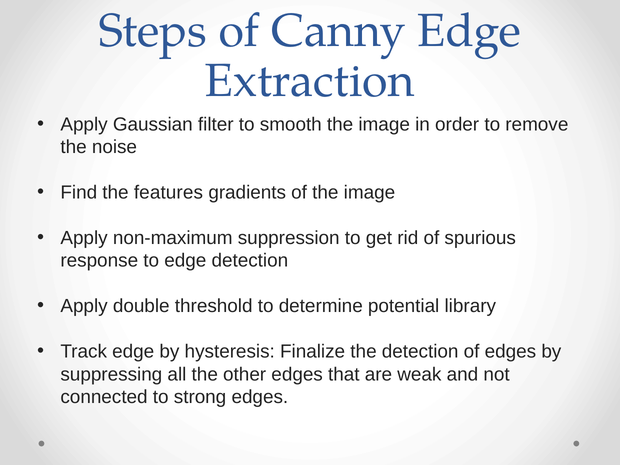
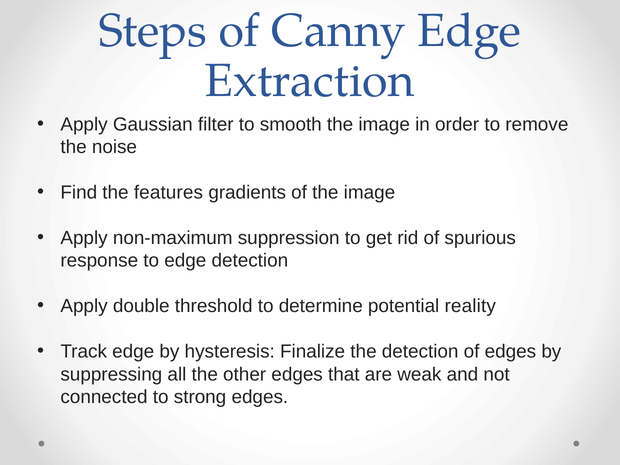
library: library -> reality
